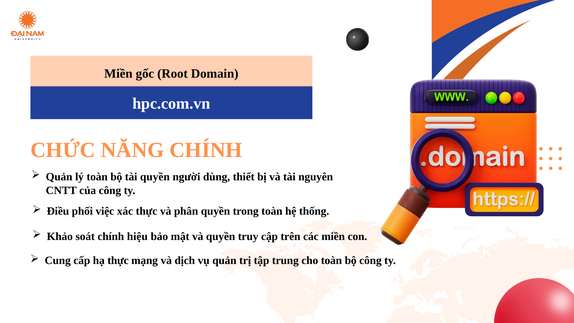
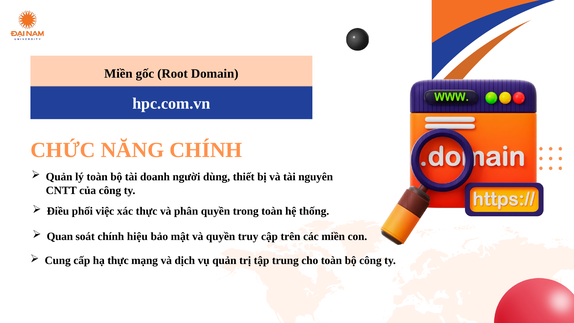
tài quyền: quyền -> doanh
Khảo: Khảo -> Quan
